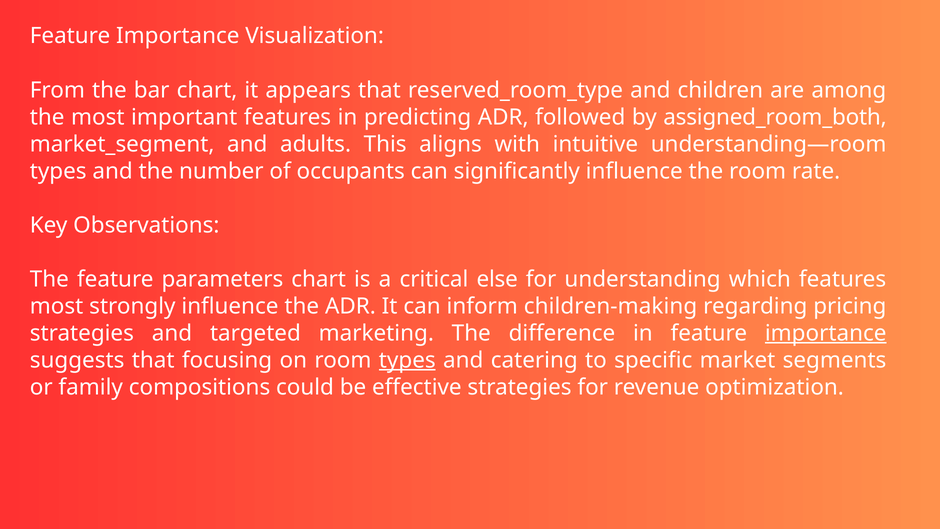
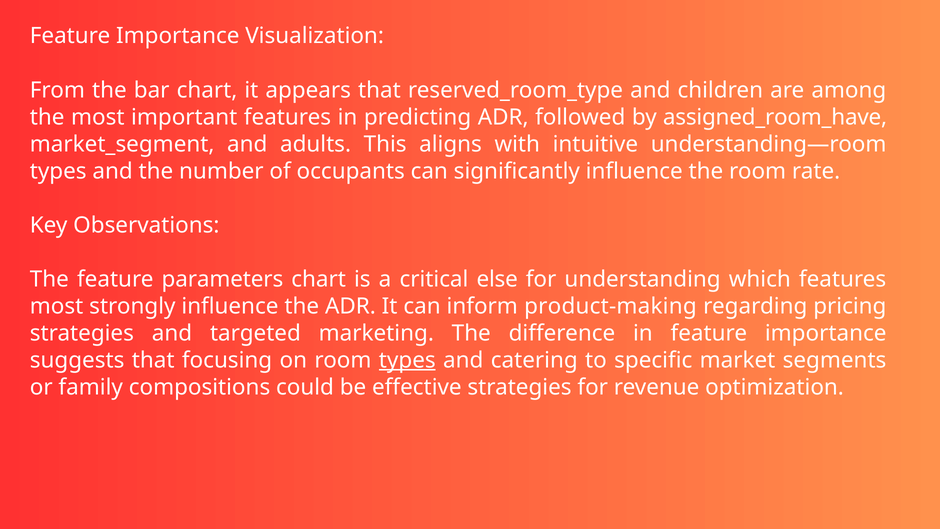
assigned_room_both: assigned_room_both -> assigned_room_have
children-making: children-making -> product-making
importance at (826, 333) underline: present -> none
